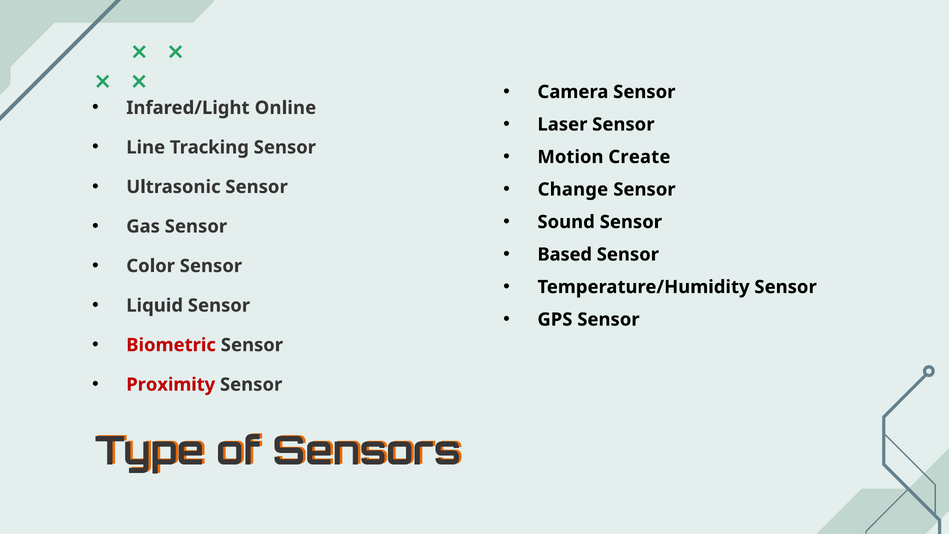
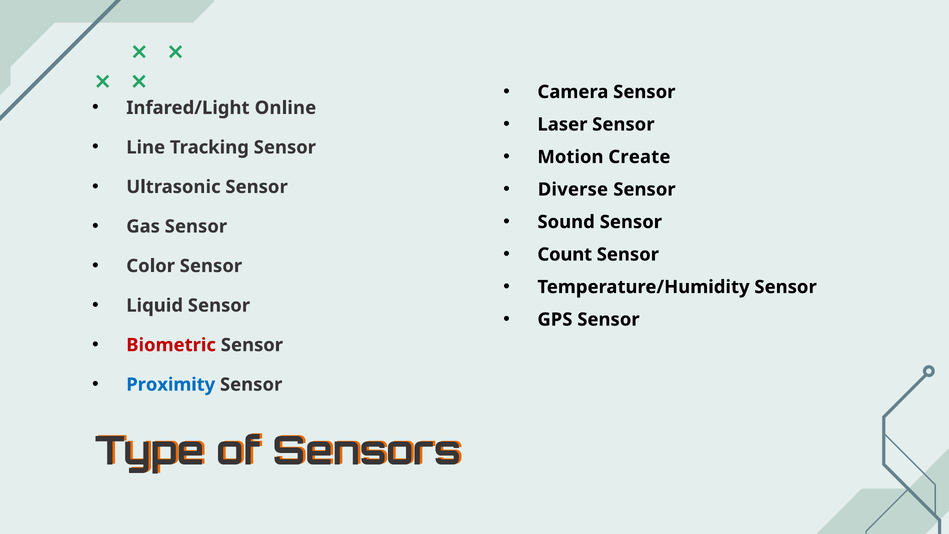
Change: Change -> Diverse
Based: Based -> Count
Proximity colour: red -> blue
